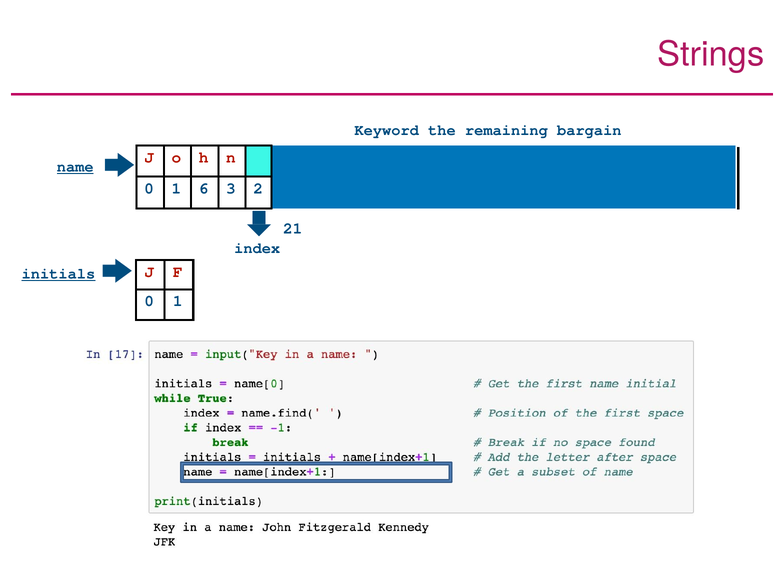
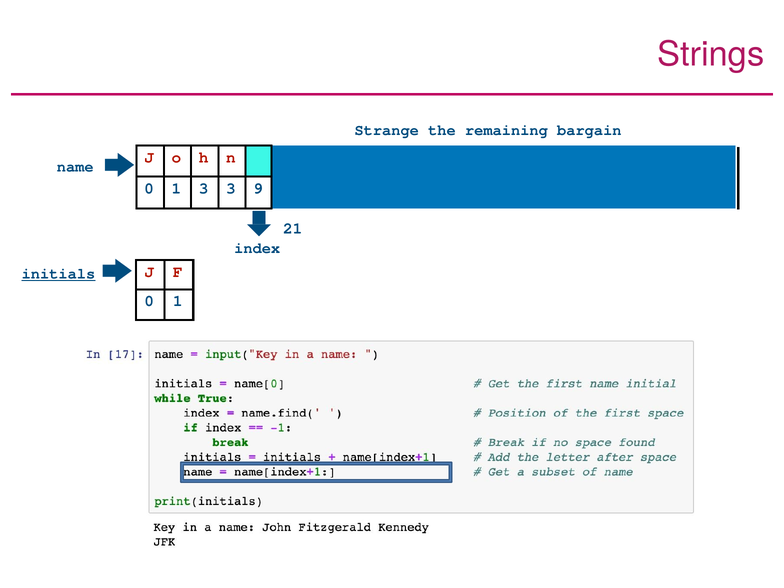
Keyword: Keyword -> Strange
name underline: present -> none
1 6: 6 -> 3
3 2: 2 -> 9
